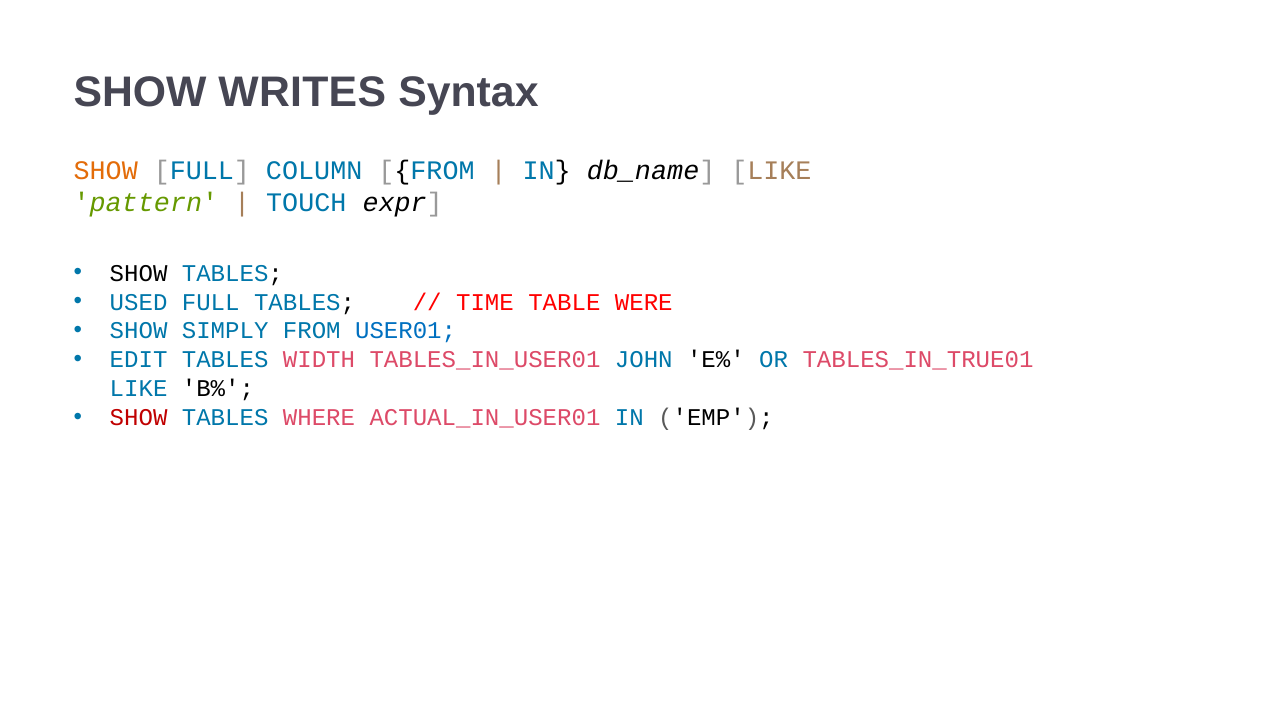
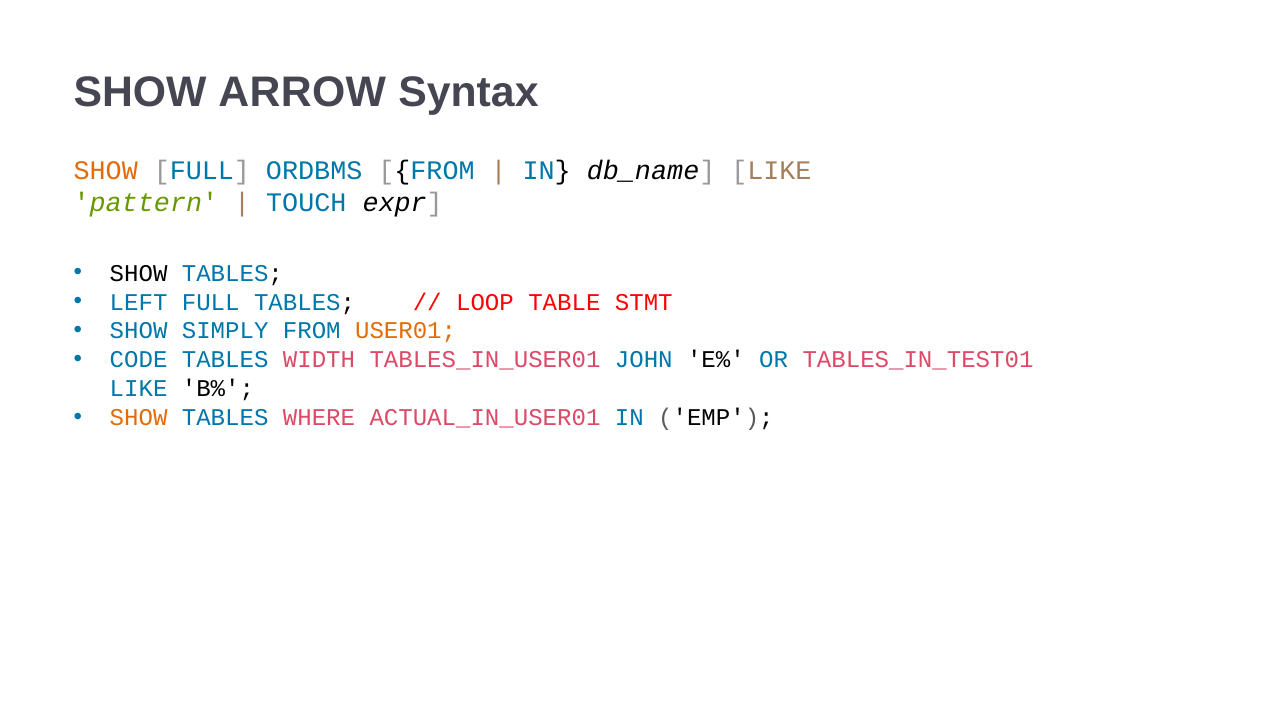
WRITES: WRITES -> ARROW
COLUMN: COLUMN -> ORDBMS
USED: USED -> LEFT
TIME: TIME -> LOOP
WERE: WERE -> STMT
USER01 colour: blue -> orange
EDIT: EDIT -> CODE
TABLES_IN_TRUE01: TABLES_IN_TRUE01 -> TABLES_IN_TEST01
SHOW at (139, 418) colour: red -> orange
